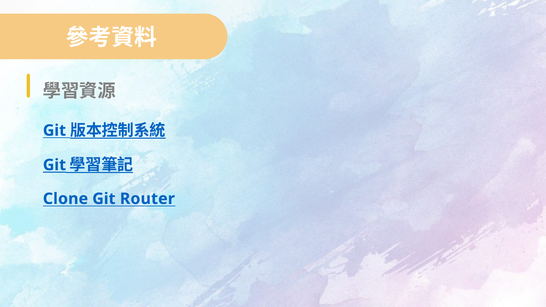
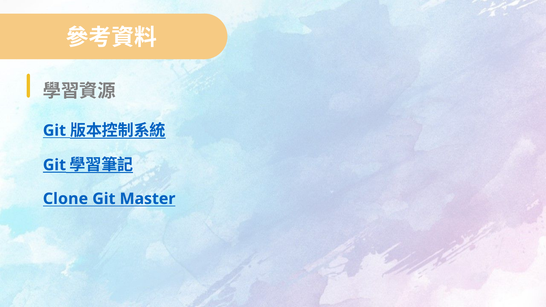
Router: Router -> Master
